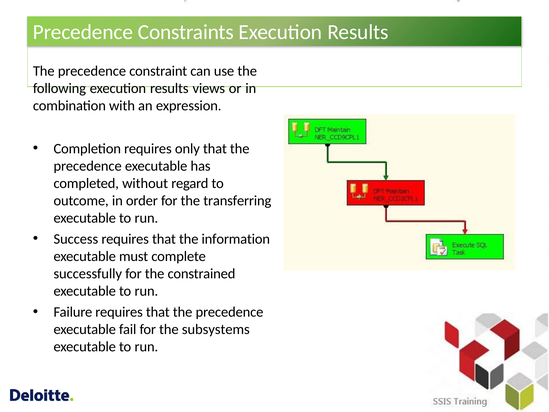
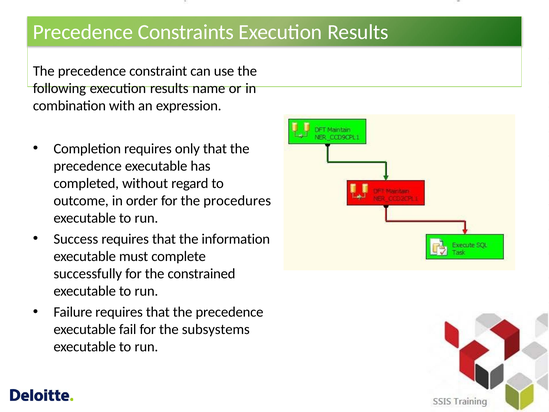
views: views -> name
transferring: transferring -> procedures
